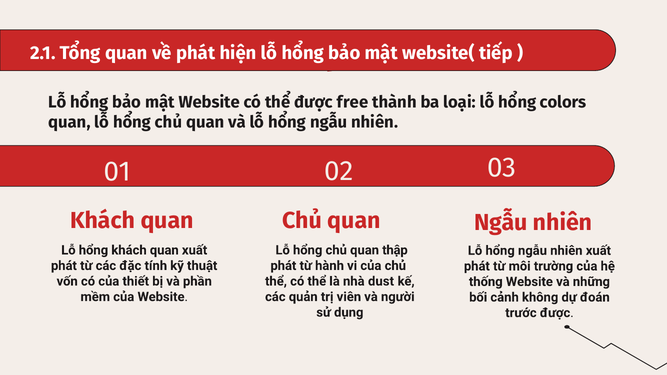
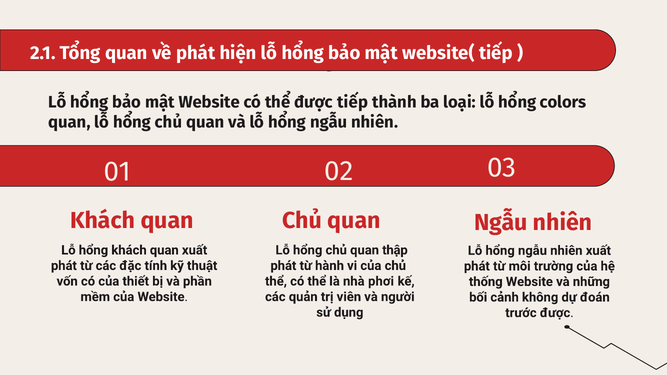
được free: free -> tiếp
dust: dust -> phơi
